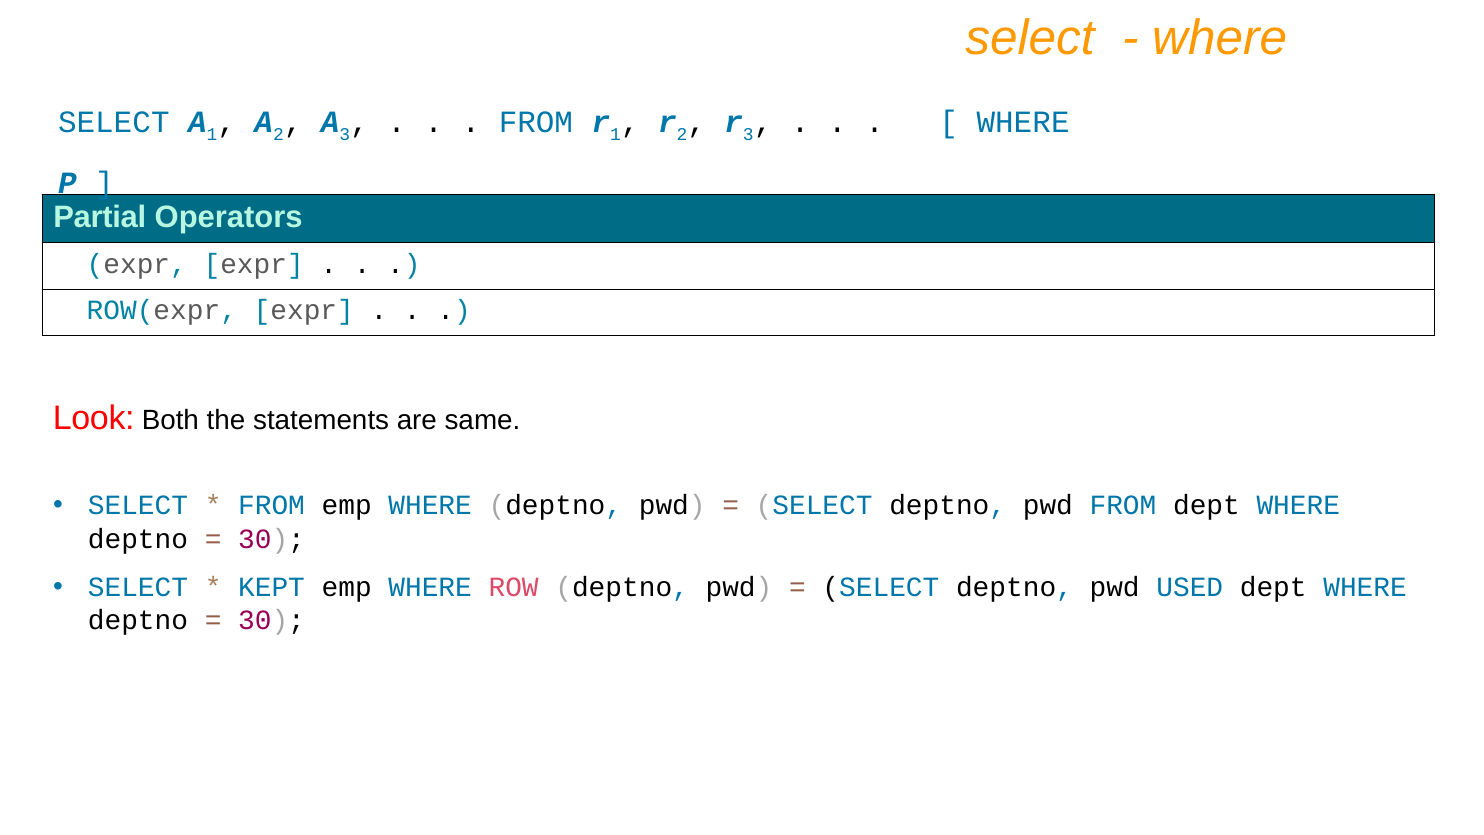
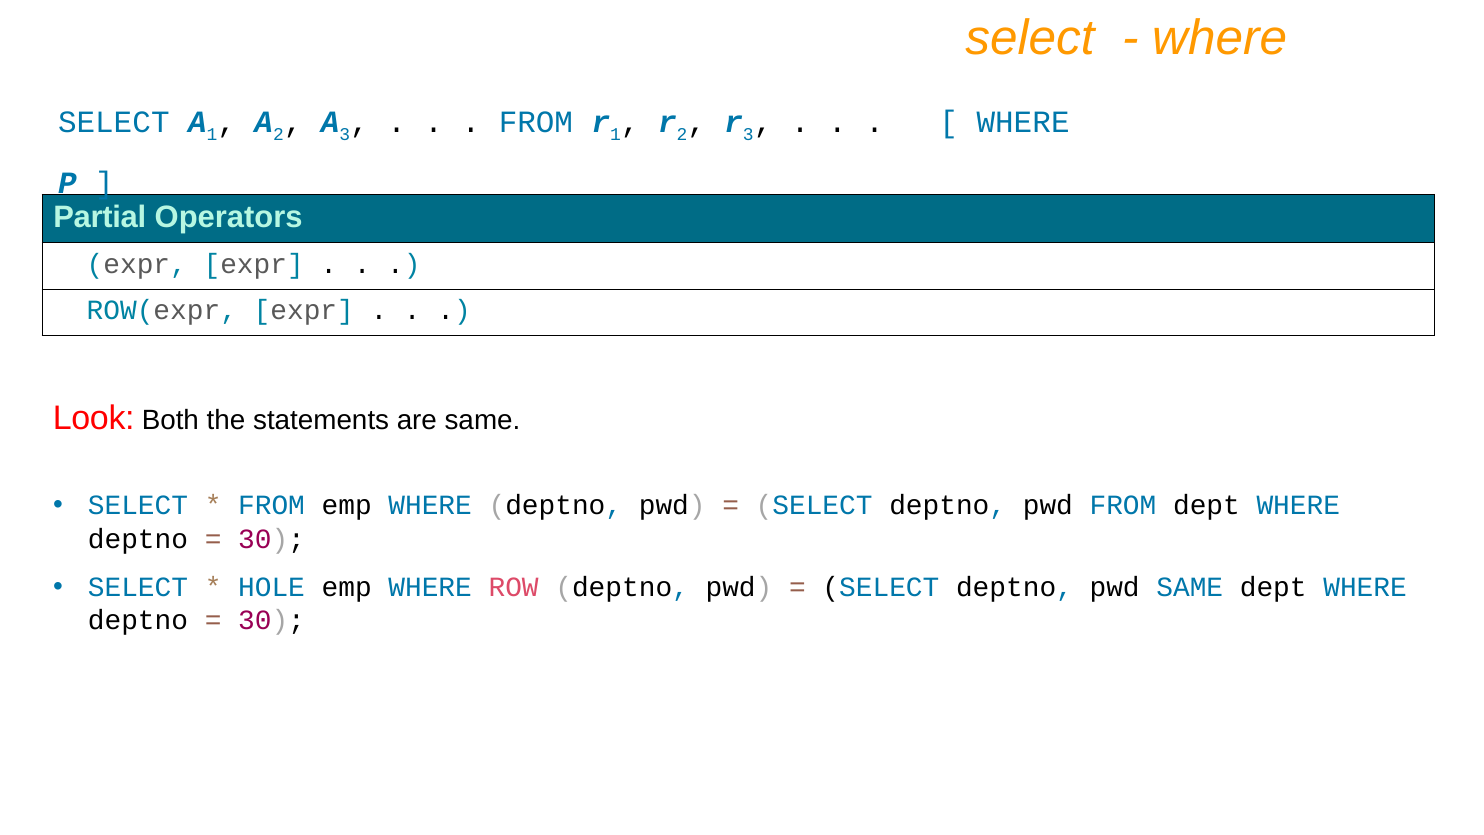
KEPT: KEPT -> HOLE
pwd USED: USED -> SAME
